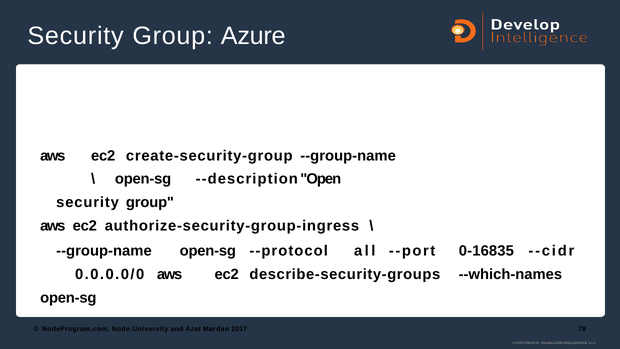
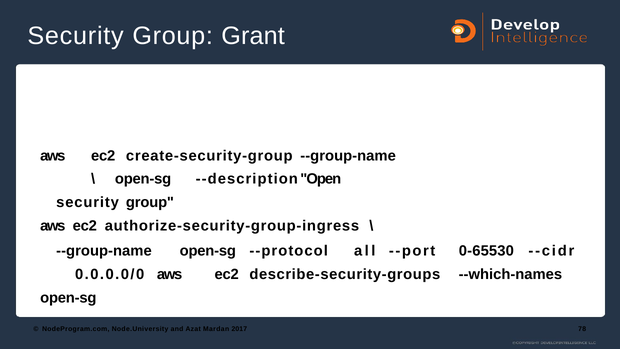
Azure: Azure -> Grant
0-16835: 0-16835 -> 0-65530
